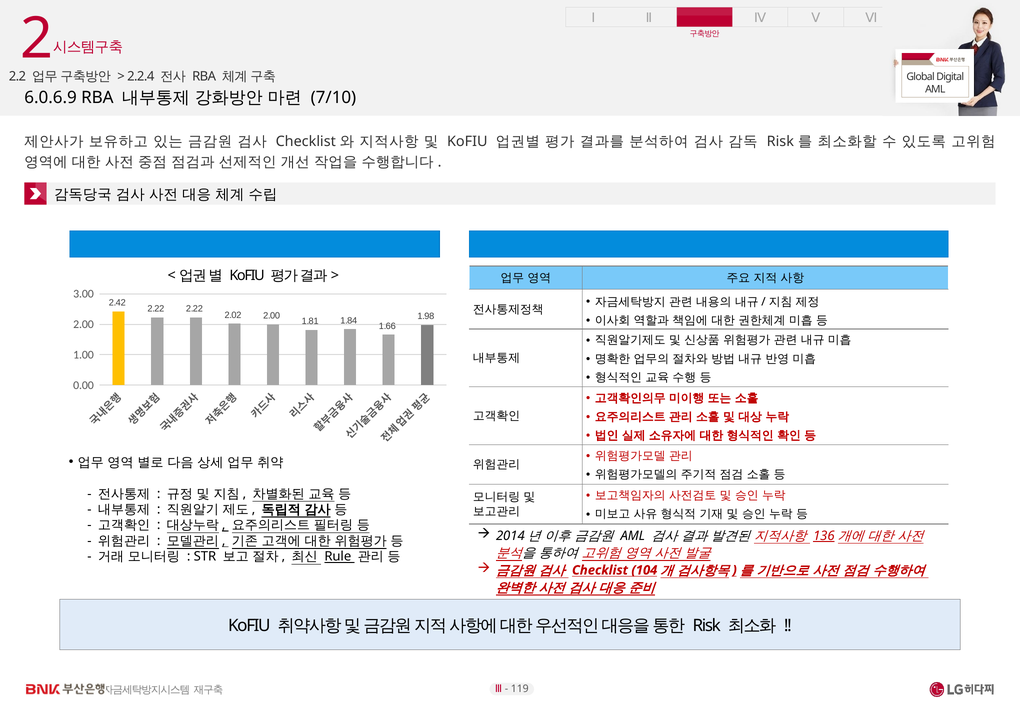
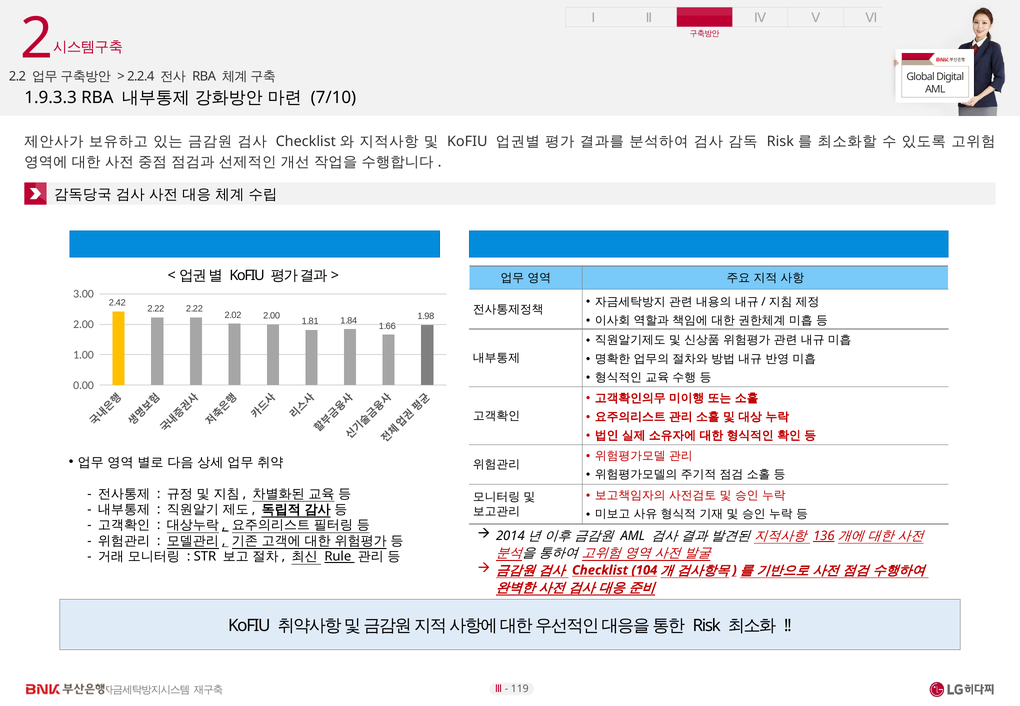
6.0.6.9: 6.0.6.9 -> 1.9.3.3
